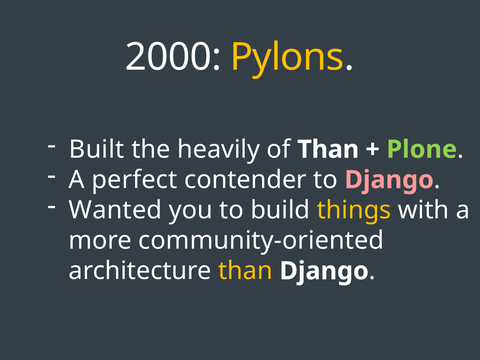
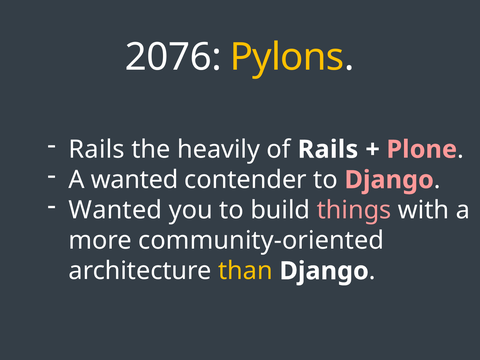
2000: 2000 -> 2076
Built at (97, 149): Built -> Rails
of Than: Than -> Rails
Plone colour: light green -> pink
A perfect: perfect -> wanted
things colour: yellow -> pink
